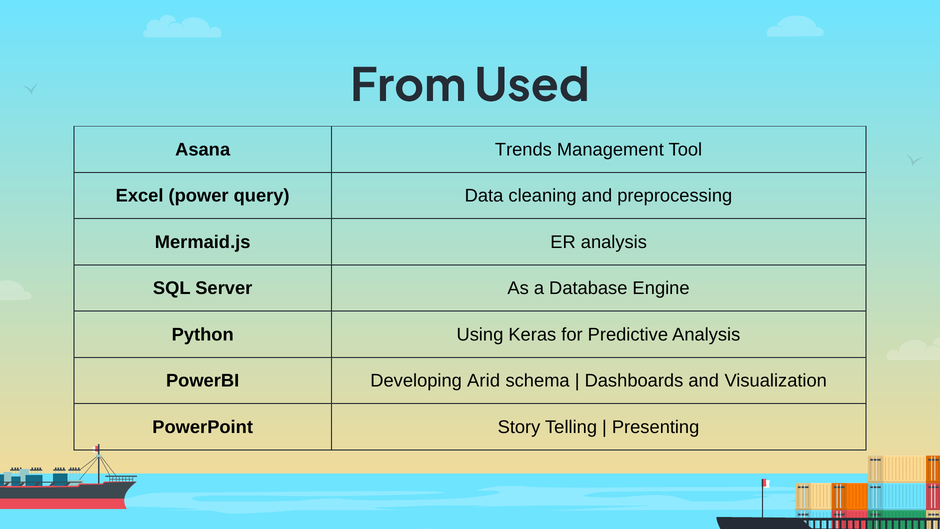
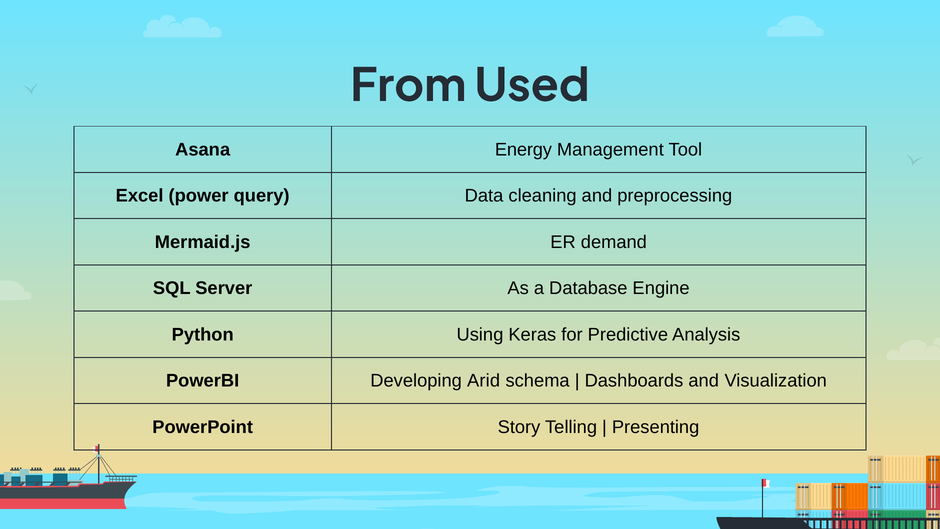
Trends: Trends -> Energy
ER analysis: analysis -> demand
